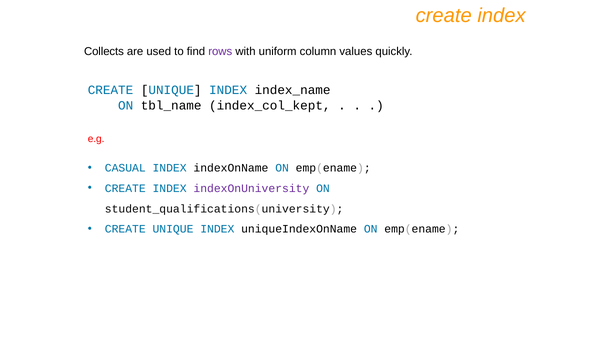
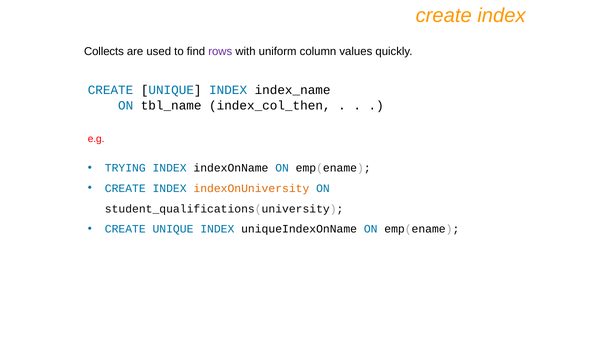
index_col_kept: index_col_kept -> index_col_then
CASUAL: CASUAL -> TRYING
indexOnUniversity colour: purple -> orange
